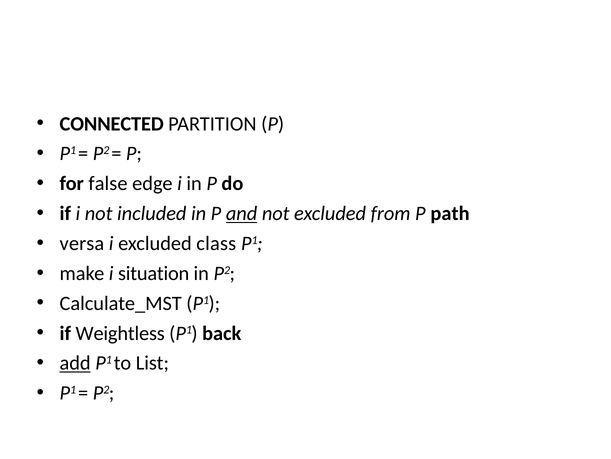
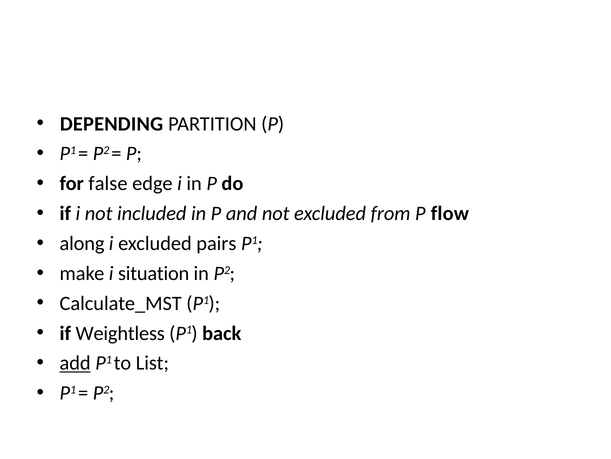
CONNECTED: CONNECTED -> DEPENDING
and underline: present -> none
path: path -> flow
versa: versa -> along
class: class -> pairs
